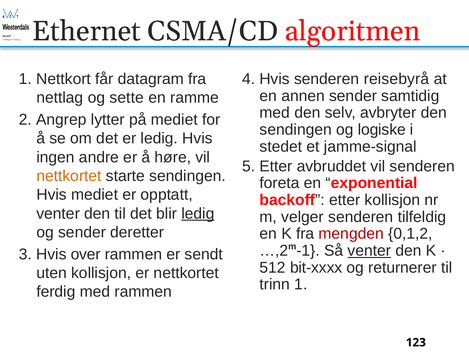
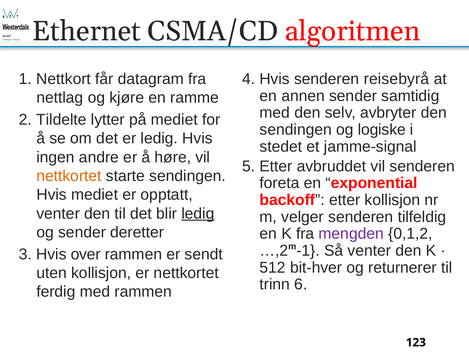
sette: sette -> kjøre
Angrep: Angrep -> Tildelte
mengden colour: red -> purple
venter at (369, 251) underline: present -> none
bit-xxxx: bit-xxxx -> bit-hver
trinn 1: 1 -> 6
